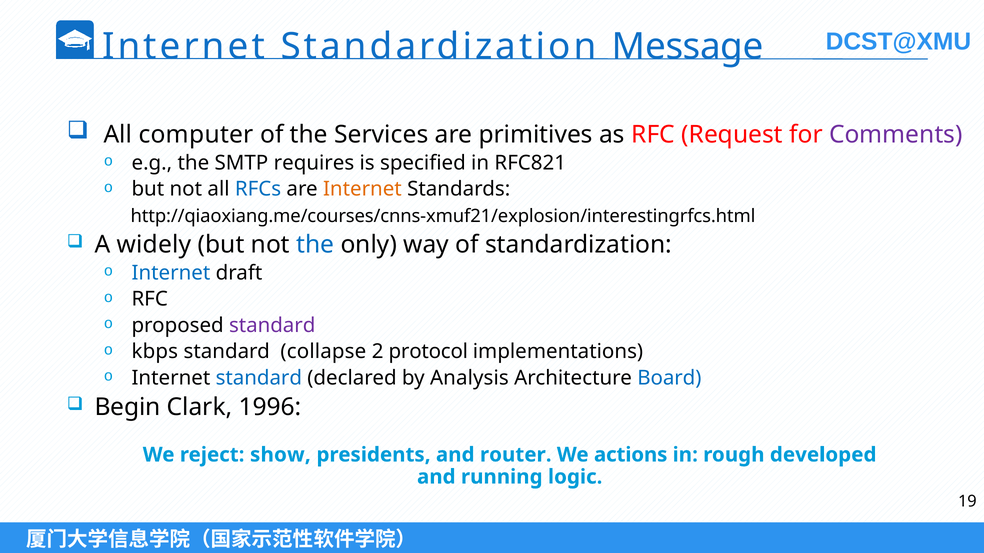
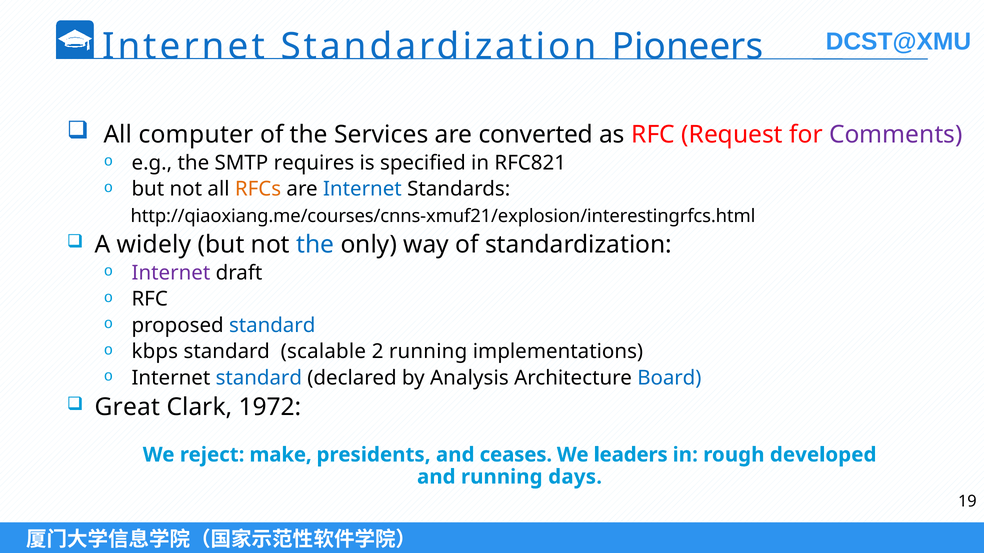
Message: Message -> Pioneers
primitives: primitives -> converted
RFCs colour: blue -> orange
Internet at (362, 189) colour: orange -> blue
Internet at (171, 273) colour: blue -> purple
standard at (272, 326) colour: purple -> blue
collapse: collapse -> scalable
2 protocol: protocol -> running
Begin: Begin -> Great
1996: 1996 -> 1972
show: show -> make
router: router -> ceases
actions: actions -> leaders
logic: logic -> days
